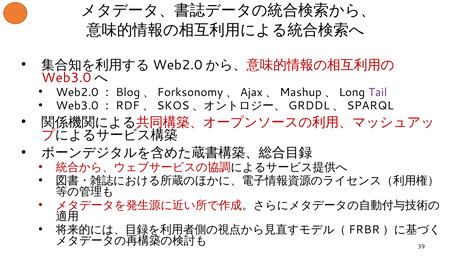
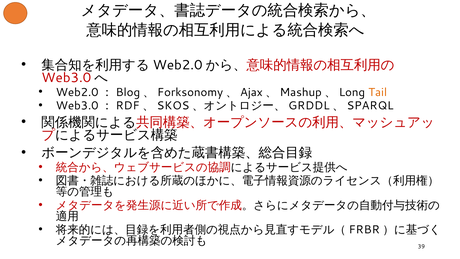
Tail colour: purple -> orange
